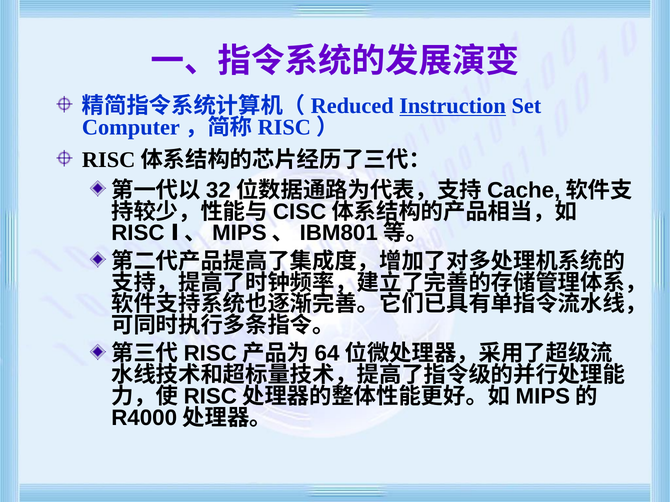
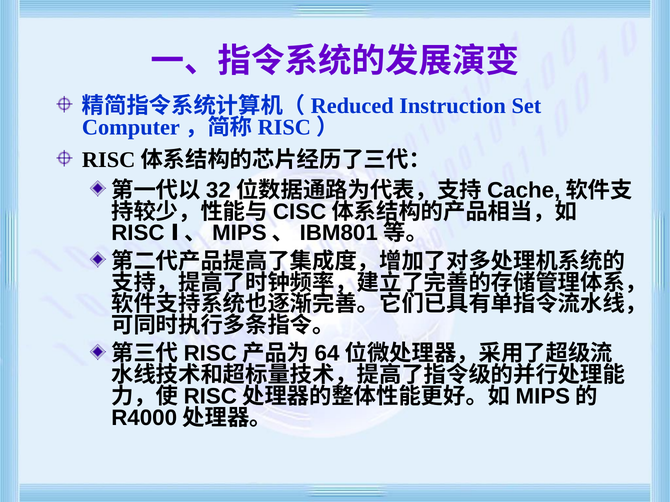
Instruction underline: present -> none
